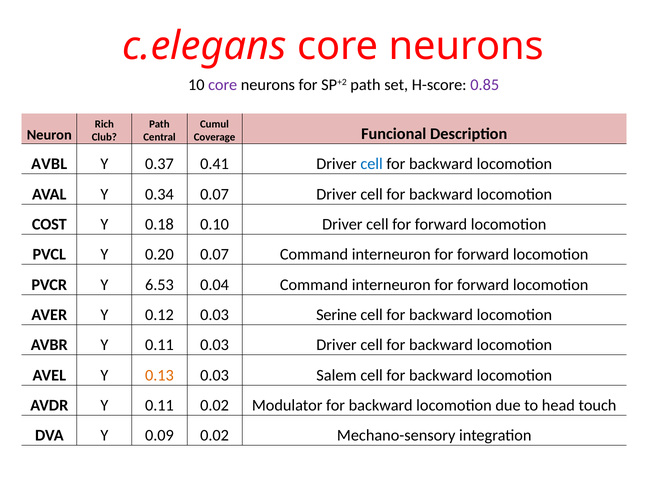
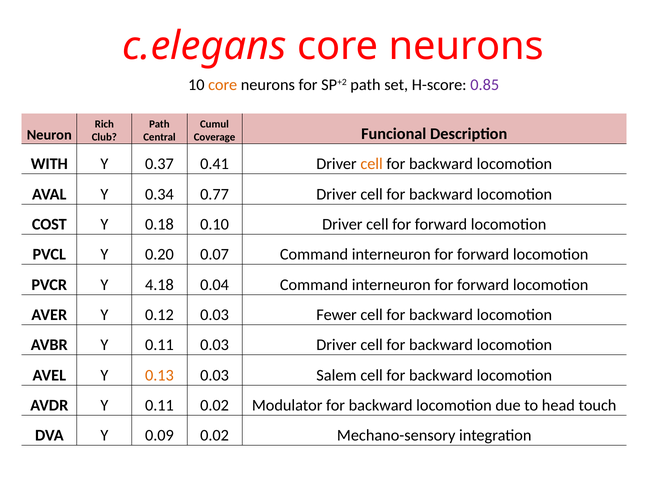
core at (223, 85) colour: purple -> orange
AVBL: AVBL -> WITH
cell at (372, 164) colour: blue -> orange
0.34 0.07: 0.07 -> 0.77
6.53: 6.53 -> 4.18
Serine: Serine -> Fewer
